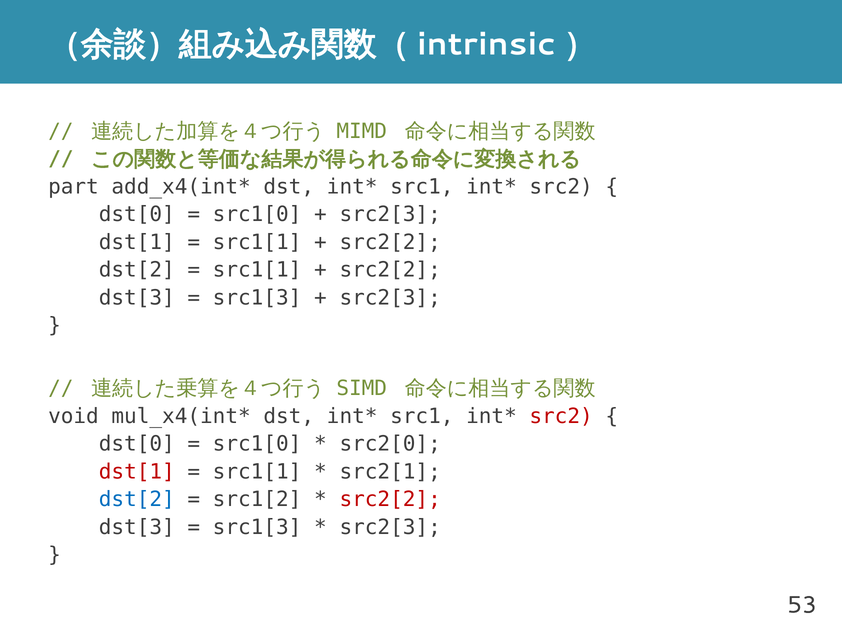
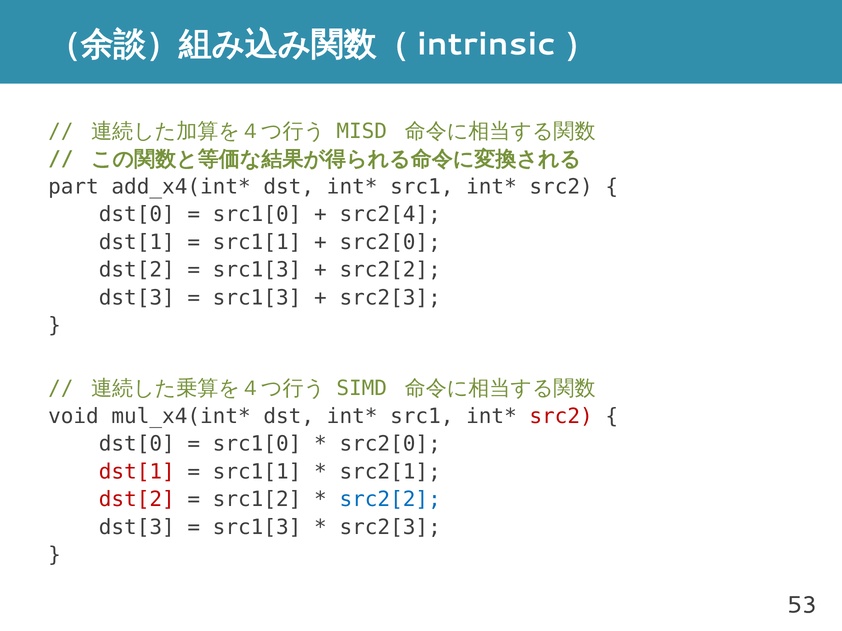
MIMD: MIMD -> MISD
src2[3 at (390, 215): src2[3 -> src2[4
src2[2 at (390, 242): src2[2 -> src2[0
src1[1 at (257, 270): src1[1 -> src1[3
dst[2 at (137, 500) colour: blue -> red
src2[2 at (390, 500) colour: red -> blue
